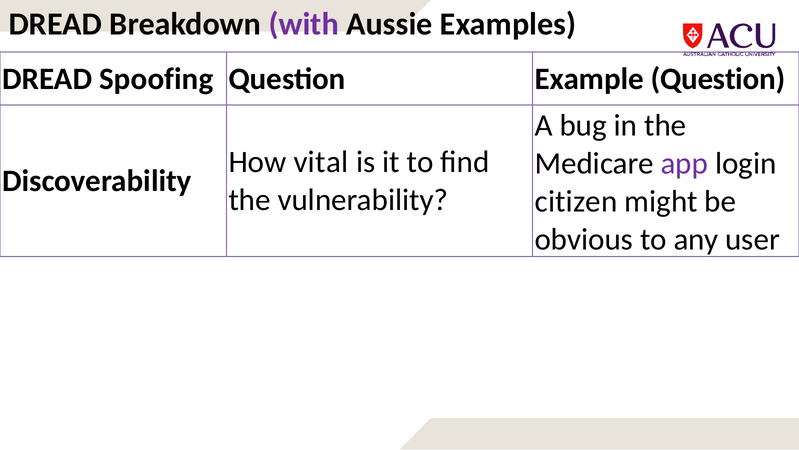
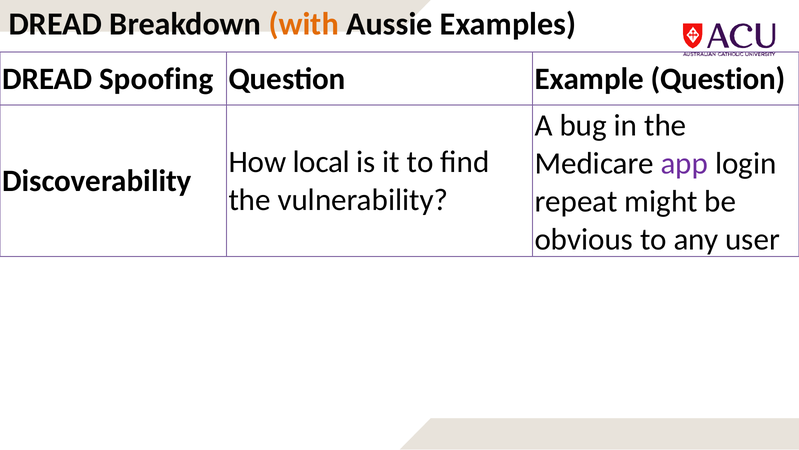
with colour: purple -> orange
vital: vital -> local
citizen: citizen -> repeat
